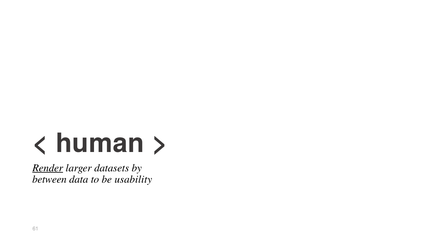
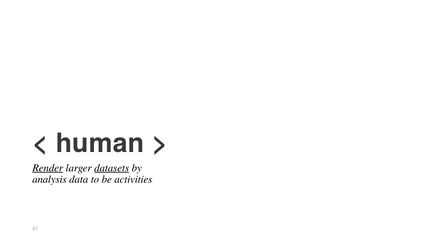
datasets underline: none -> present
between: between -> analysis
usability: usability -> activities
